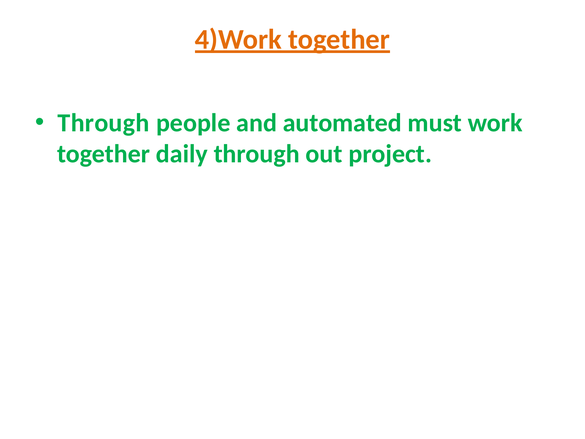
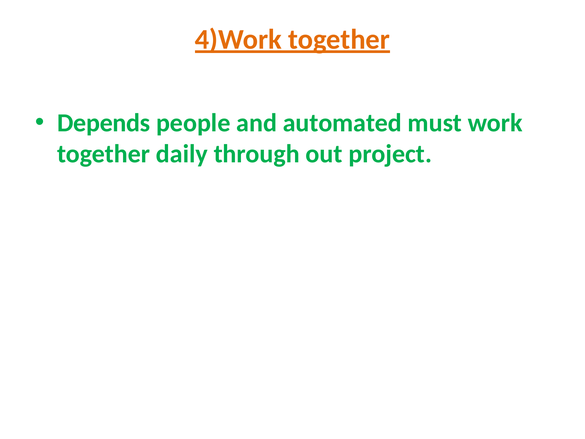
Through at (103, 123): Through -> Depends
